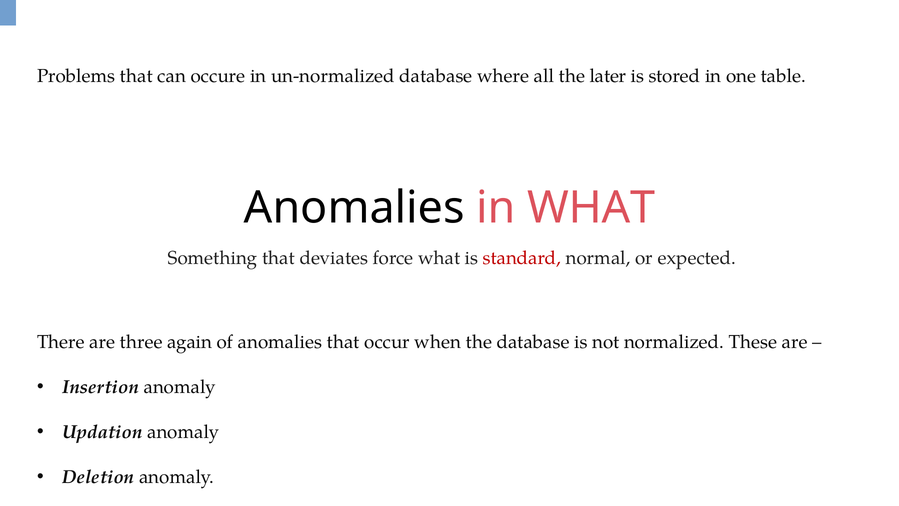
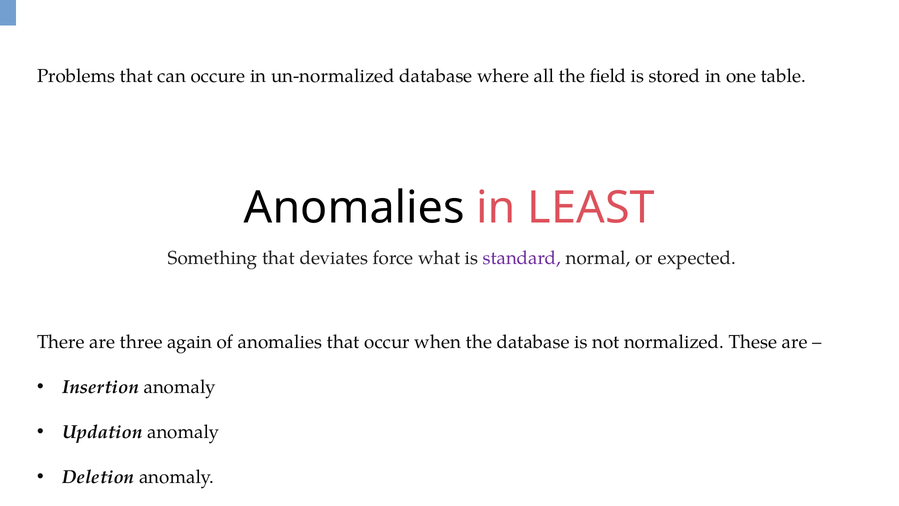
later: later -> field
in WHAT: WHAT -> LEAST
standard colour: red -> purple
